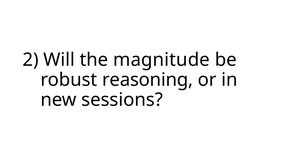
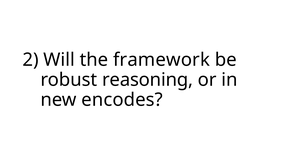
magnitude: magnitude -> framework
sessions: sessions -> encodes
